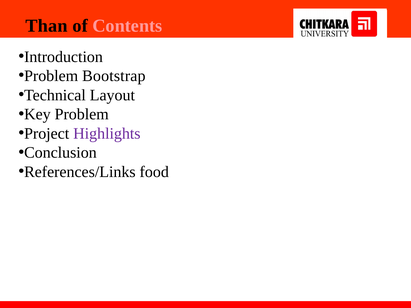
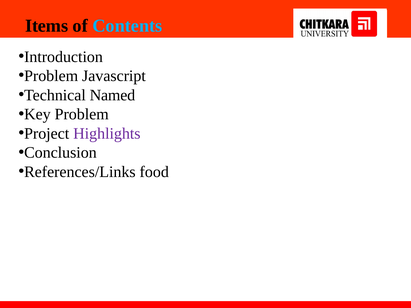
Than: Than -> Items
Contents colour: pink -> light blue
Bootstrap: Bootstrap -> Javascript
Layout: Layout -> Named
